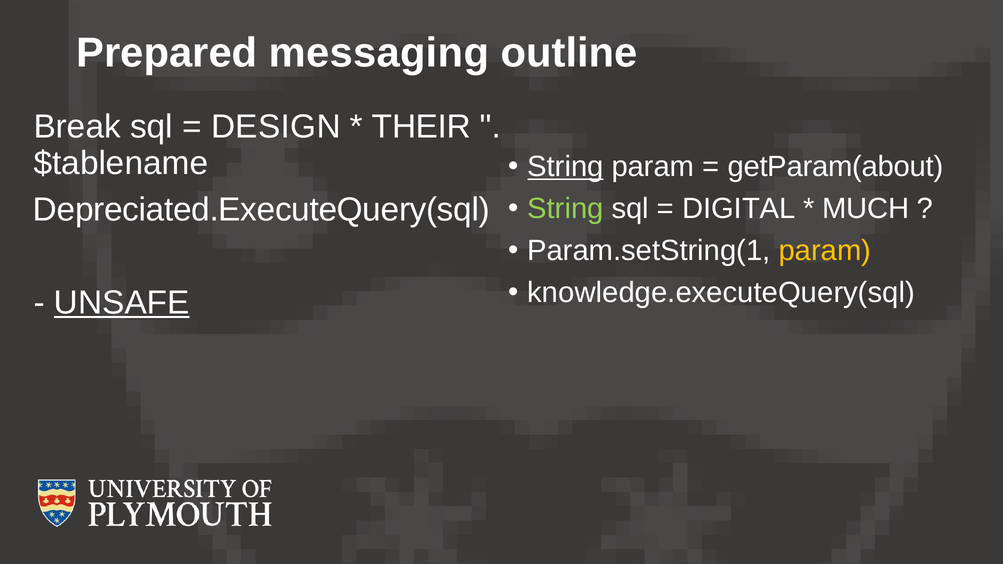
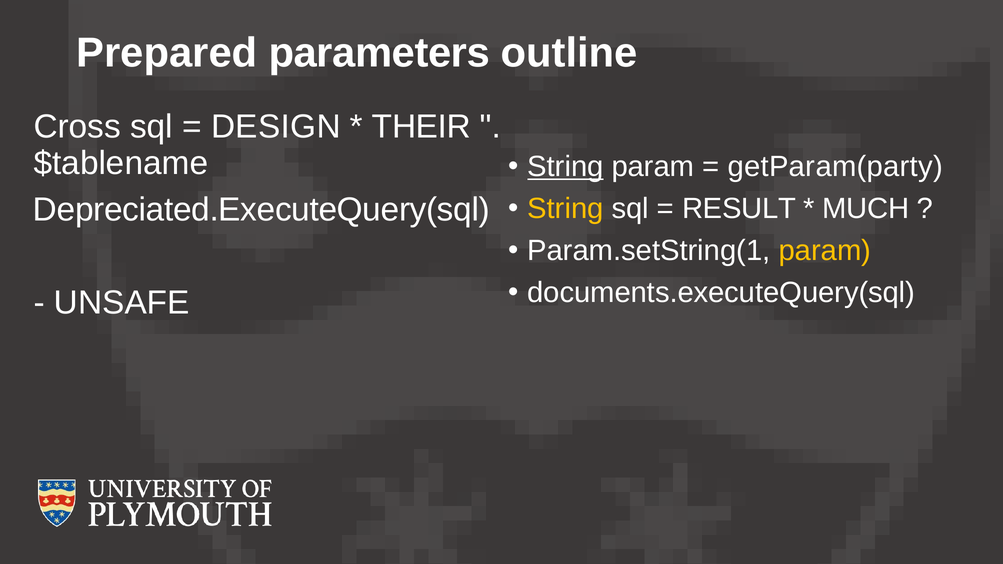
messaging: messaging -> parameters
Break: Break -> Cross
getParam(about: getParam(about -> getParam(party
String at (565, 209) colour: light green -> yellow
DIGITAL: DIGITAL -> RESULT
knowledge.executeQuery(sql: knowledge.executeQuery(sql -> documents.executeQuery(sql
UNSAFE underline: present -> none
